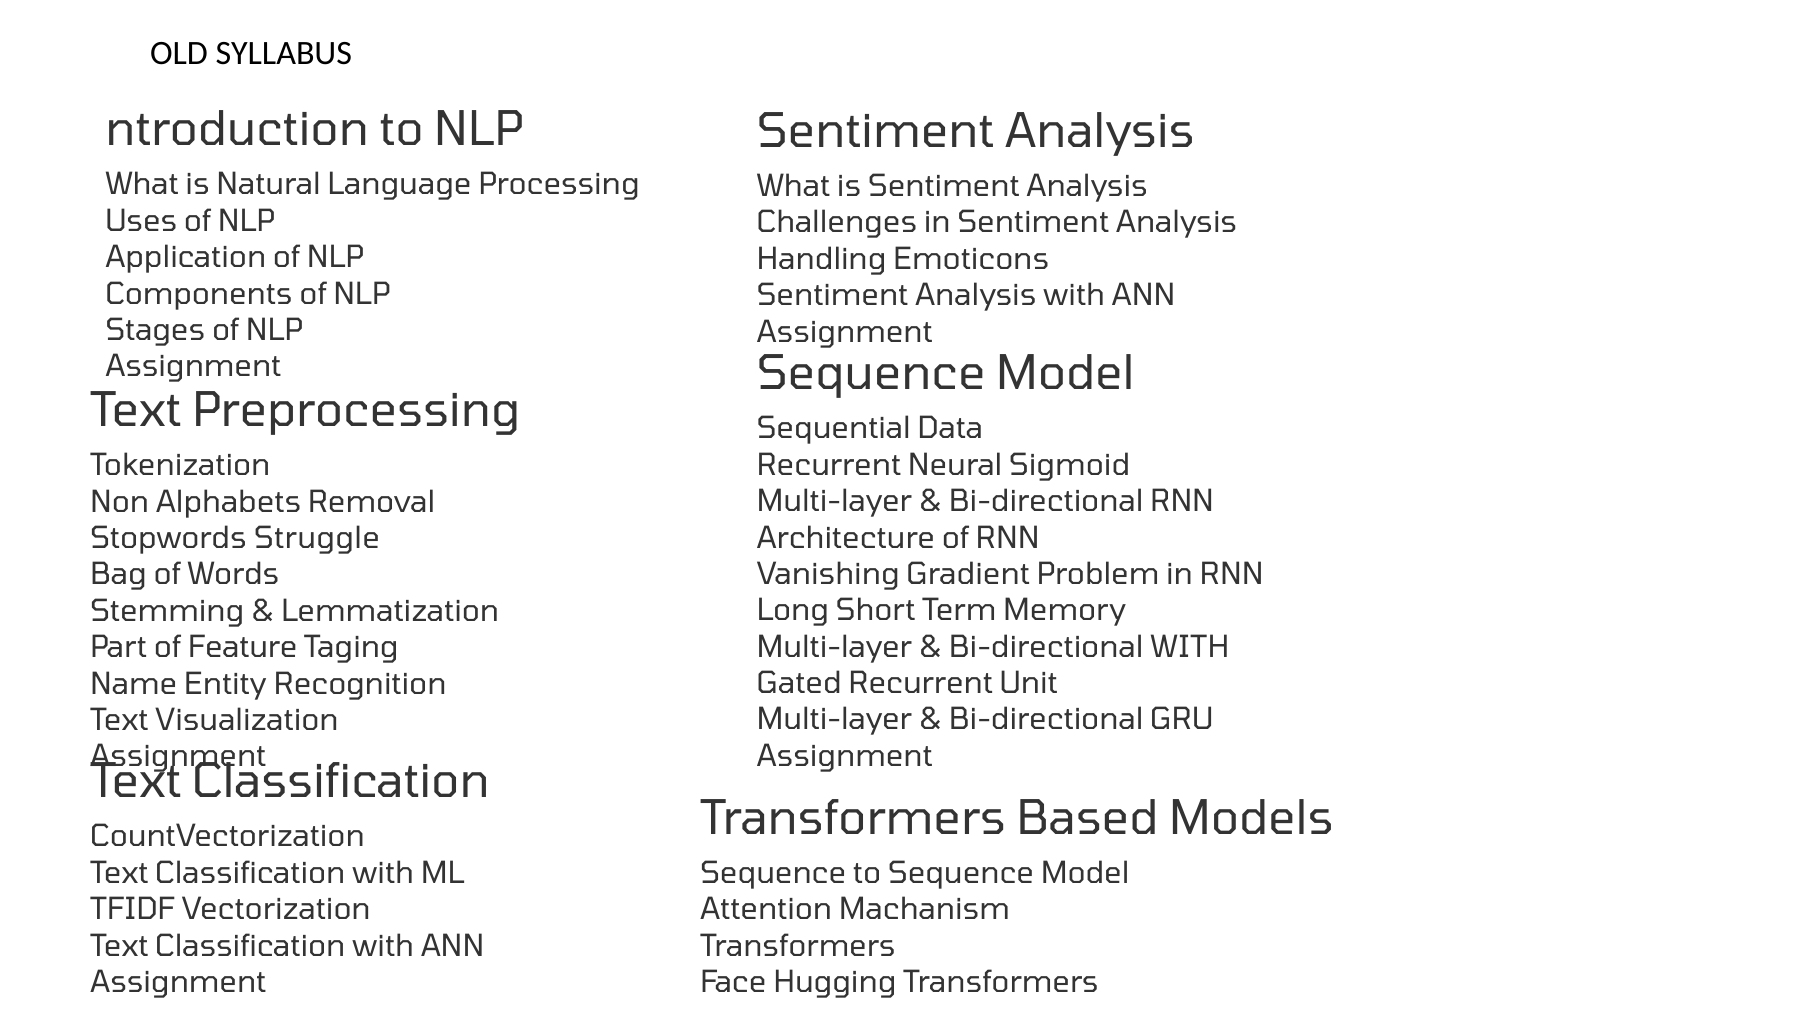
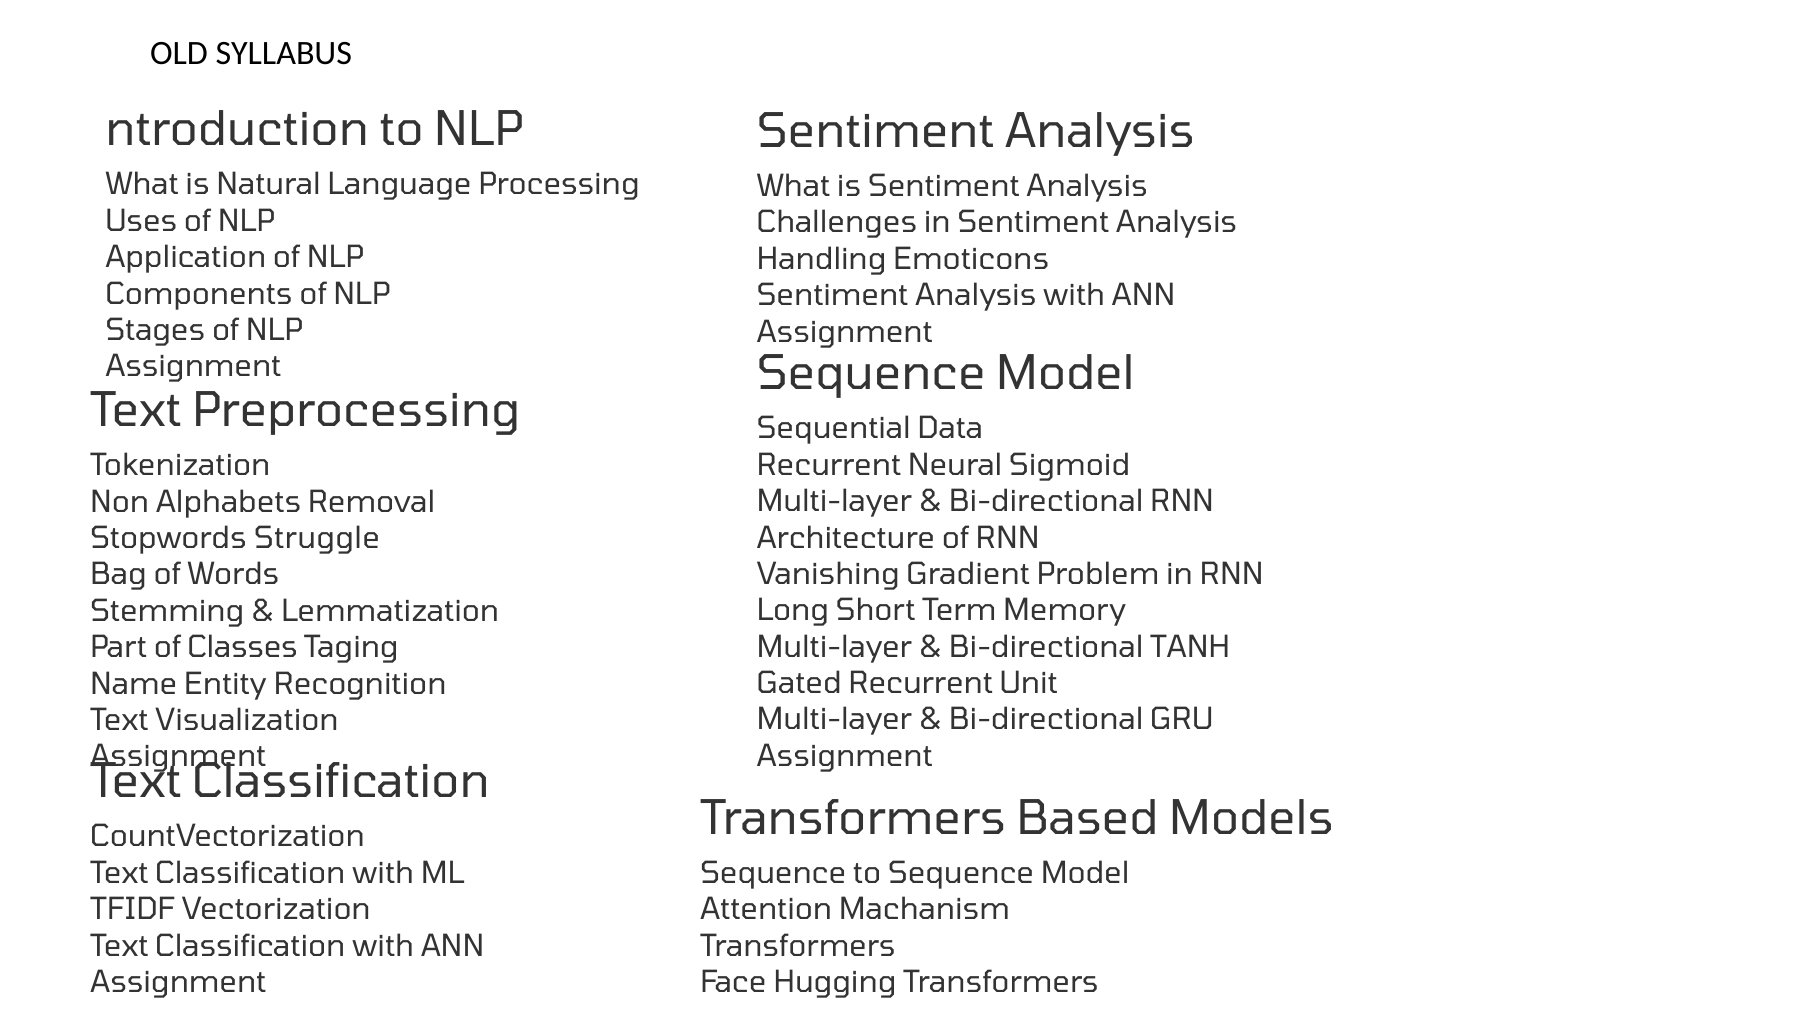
Bi-directional WITH: WITH -> TANH
Feature: Feature -> Classes
